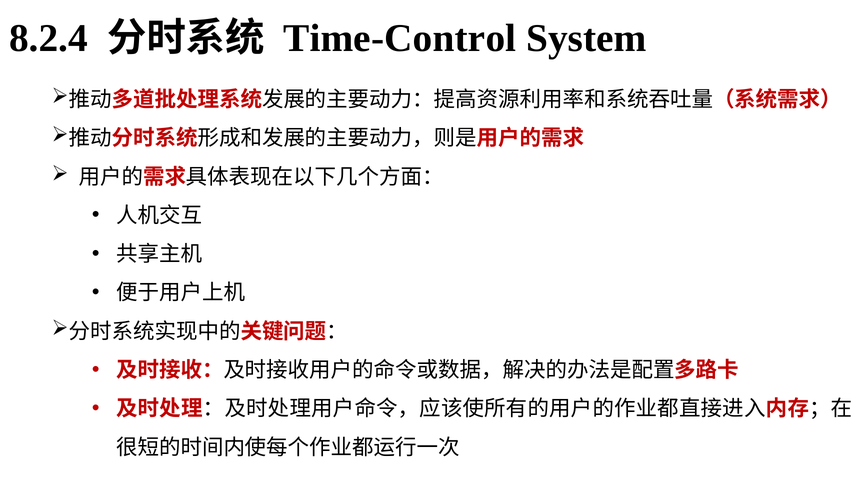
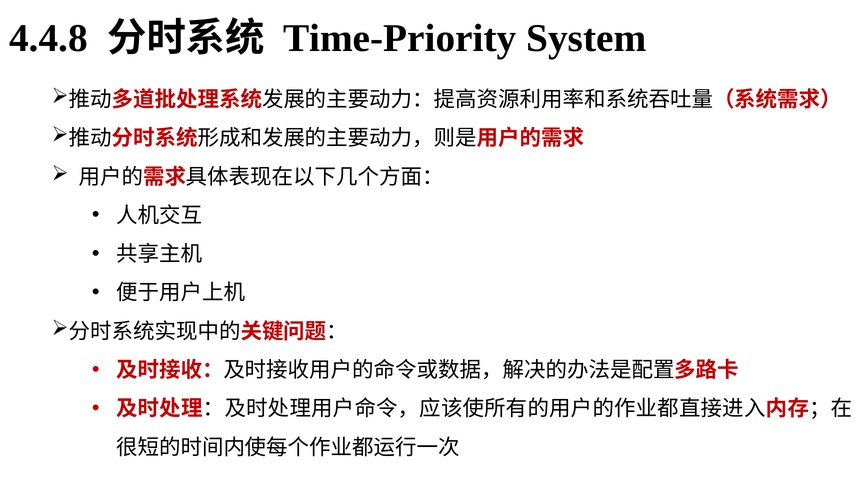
8.2.4: 8.2.4 -> 4.4.8
Time-Control: Time-Control -> Time-Priority
